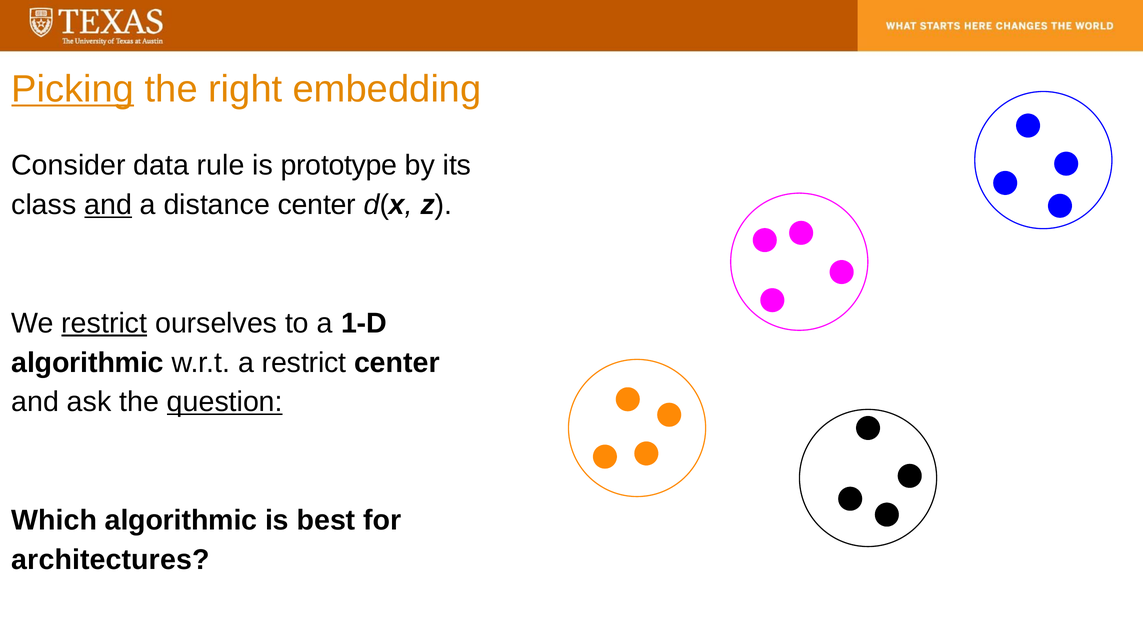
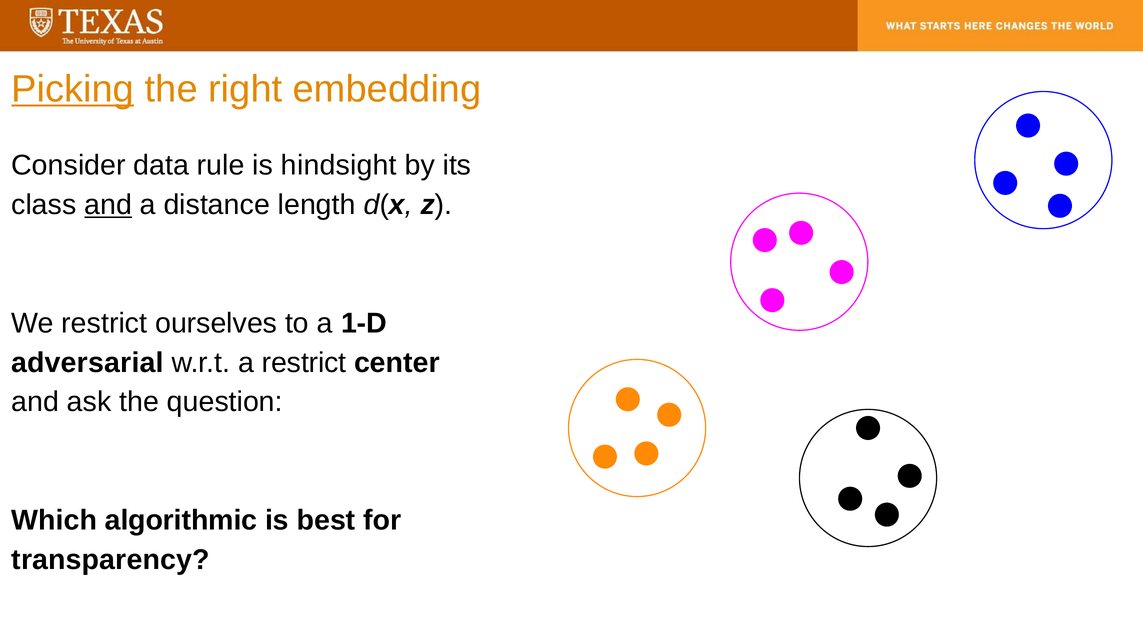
prototype: prototype -> hindsight
distance center: center -> length
restrict at (104, 323) underline: present -> none
algorithmic at (88, 363): algorithmic -> adversarial
question underline: present -> none
architectures: architectures -> transparency
